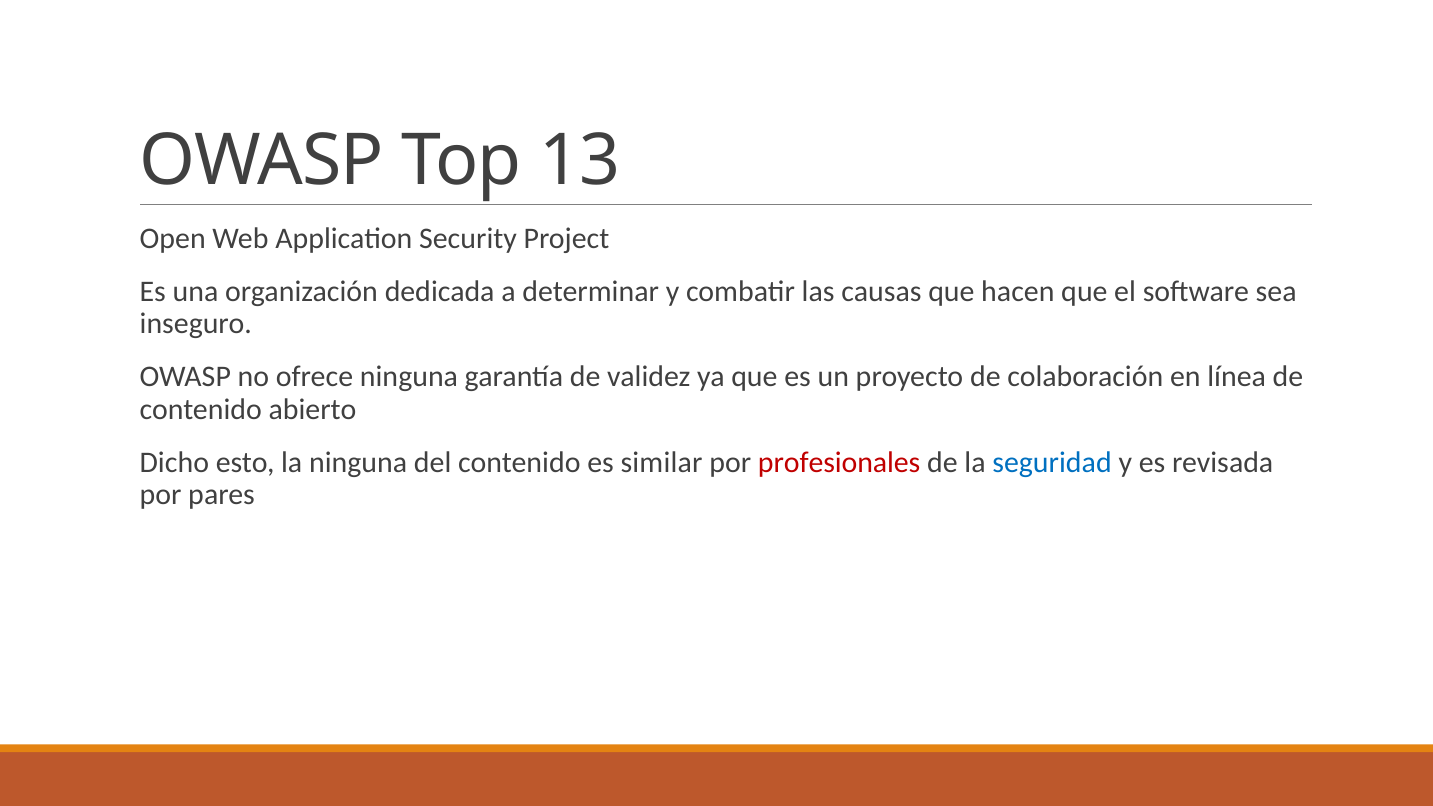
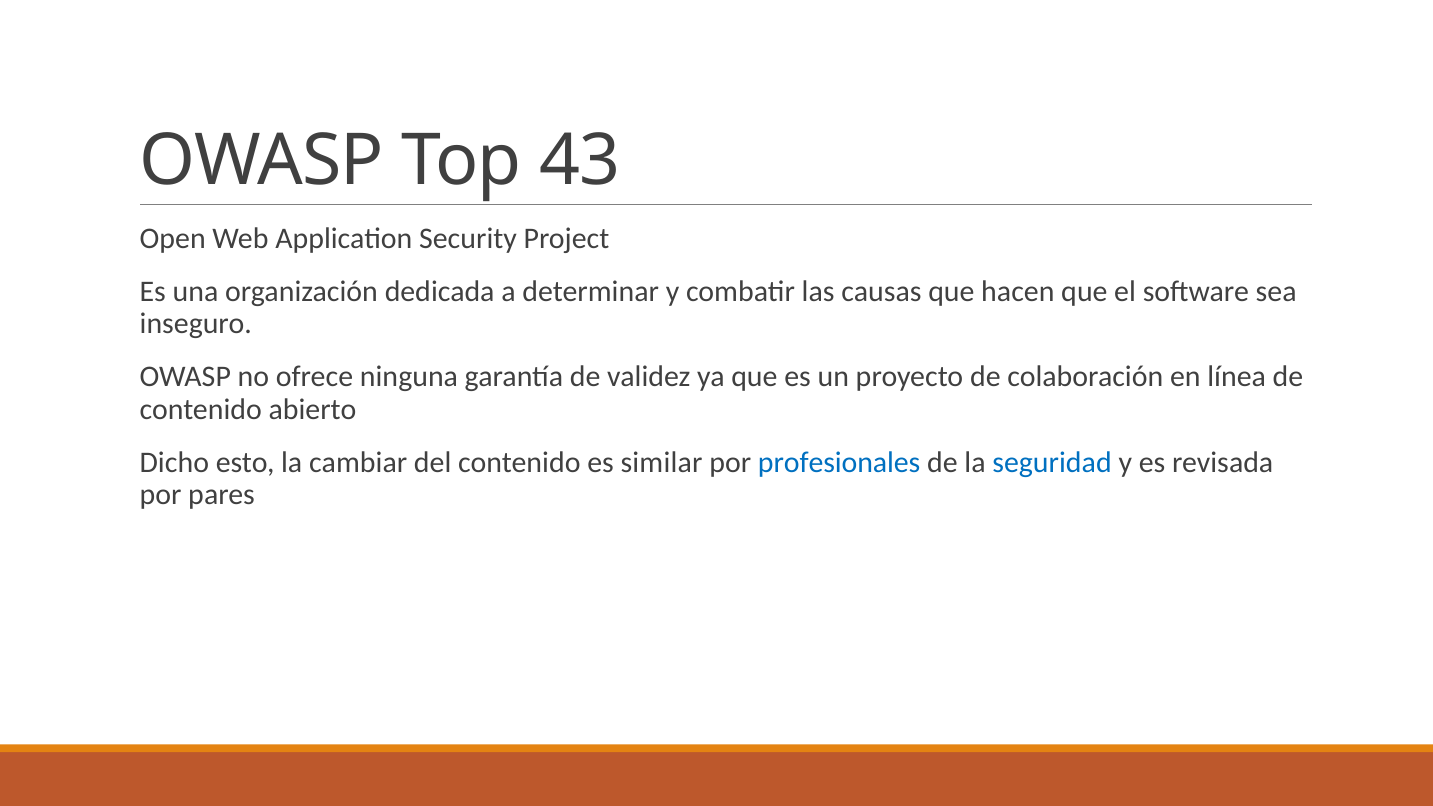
13: 13 -> 43
la ninguna: ninguna -> cambiar
profesionales colour: red -> blue
